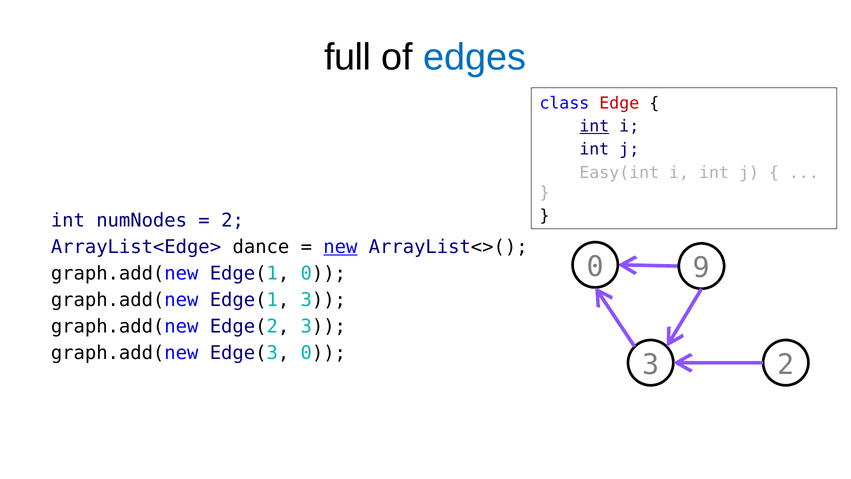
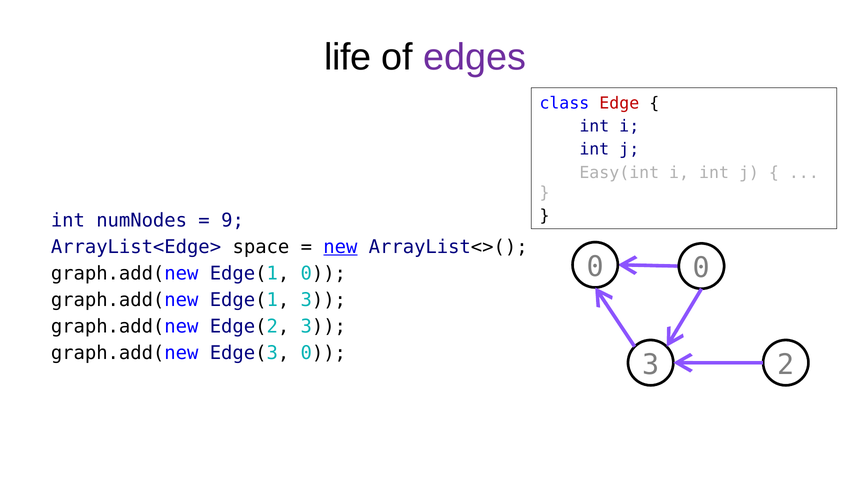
full: full -> life
edges colour: blue -> purple
int at (594, 126) underline: present -> none
2 at (233, 220): 2 -> 9
dance: dance -> space
9 at (701, 268): 9 -> 0
